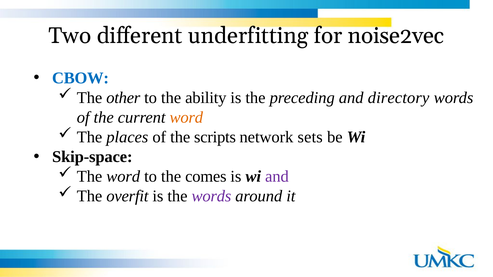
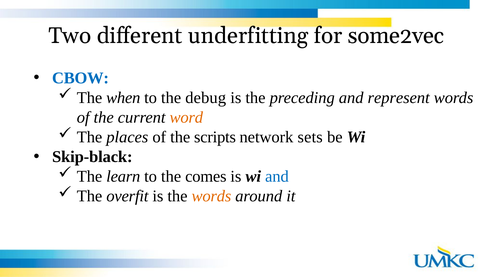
noise2vec: noise2vec -> some2vec
other: other -> when
ability: ability -> debug
directory: directory -> represent
Skip-space: Skip-space -> Skip-black
The word: word -> learn
and at (277, 177) colour: purple -> blue
words at (211, 196) colour: purple -> orange
